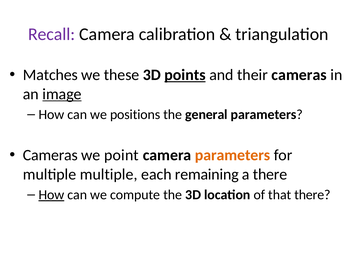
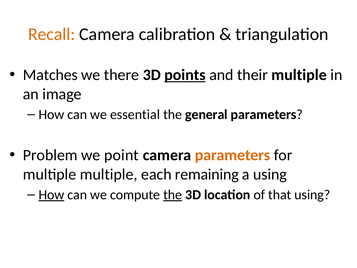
Recall colour: purple -> orange
these: these -> there
their cameras: cameras -> multiple
image underline: present -> none
positions: positions -> essential
Cameras at (50, 155): Cameras -> Problem
a there: there -> using
the at (173, 195) underline: none -> present
that there: there -> using
